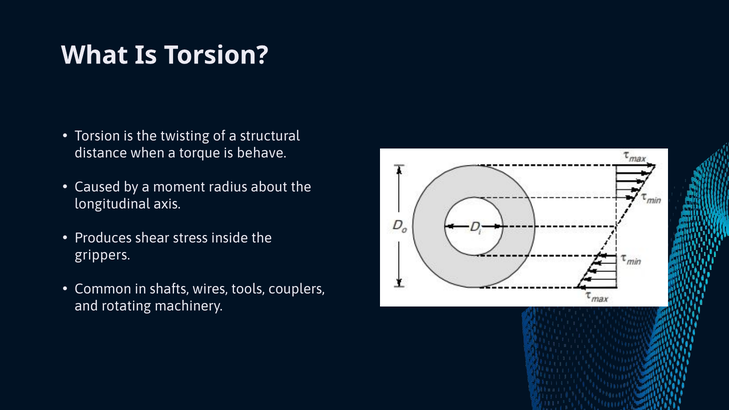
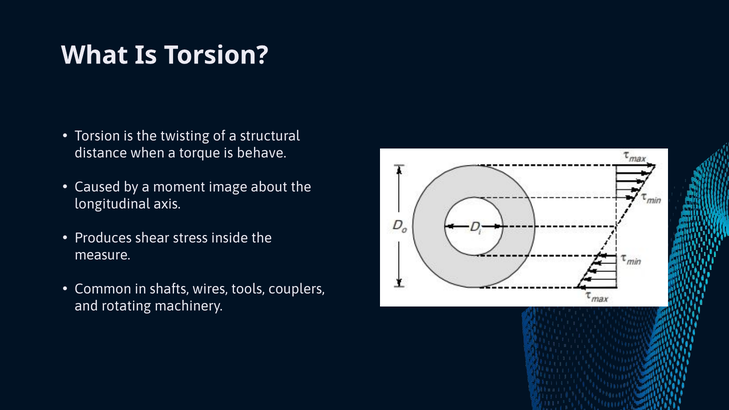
radius: radius -> image
grippers: grippers -> measure
